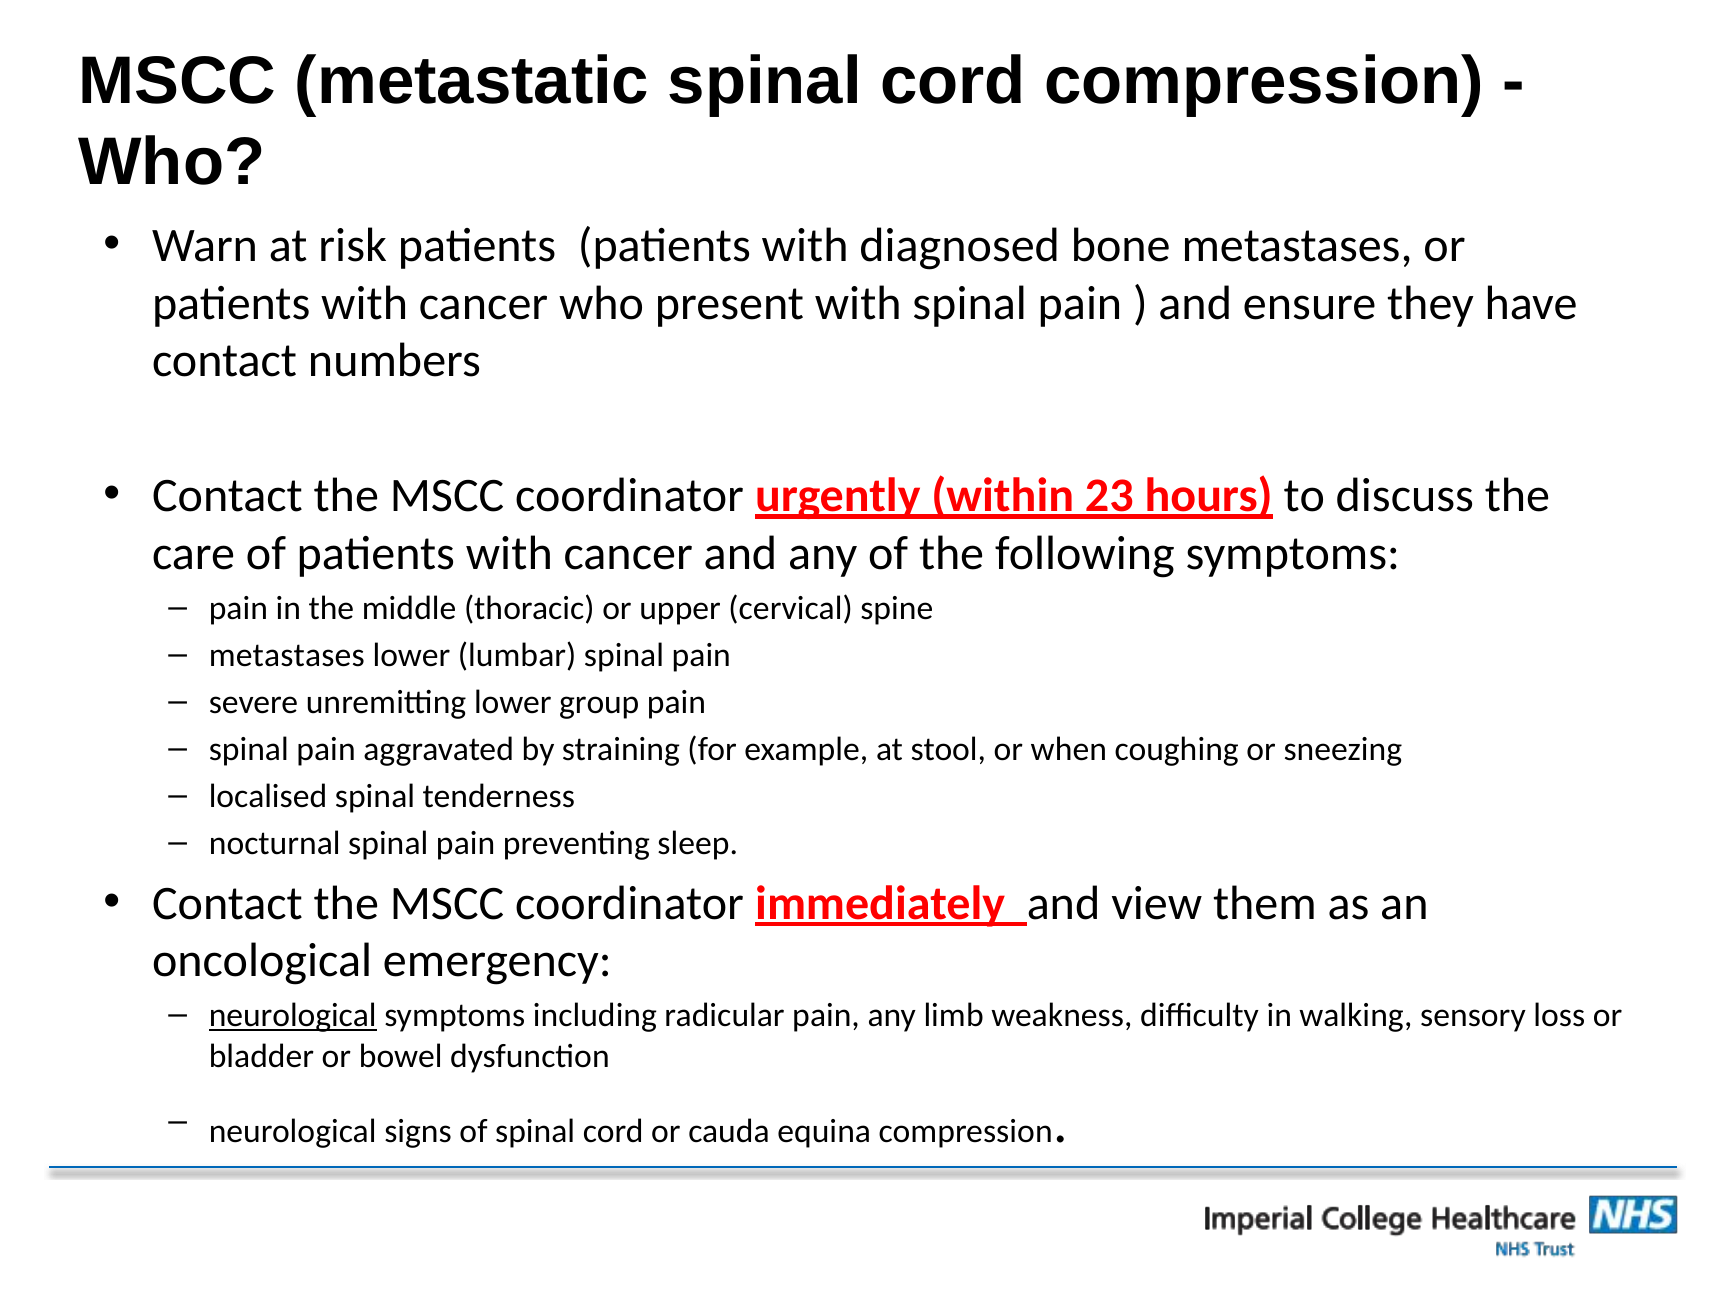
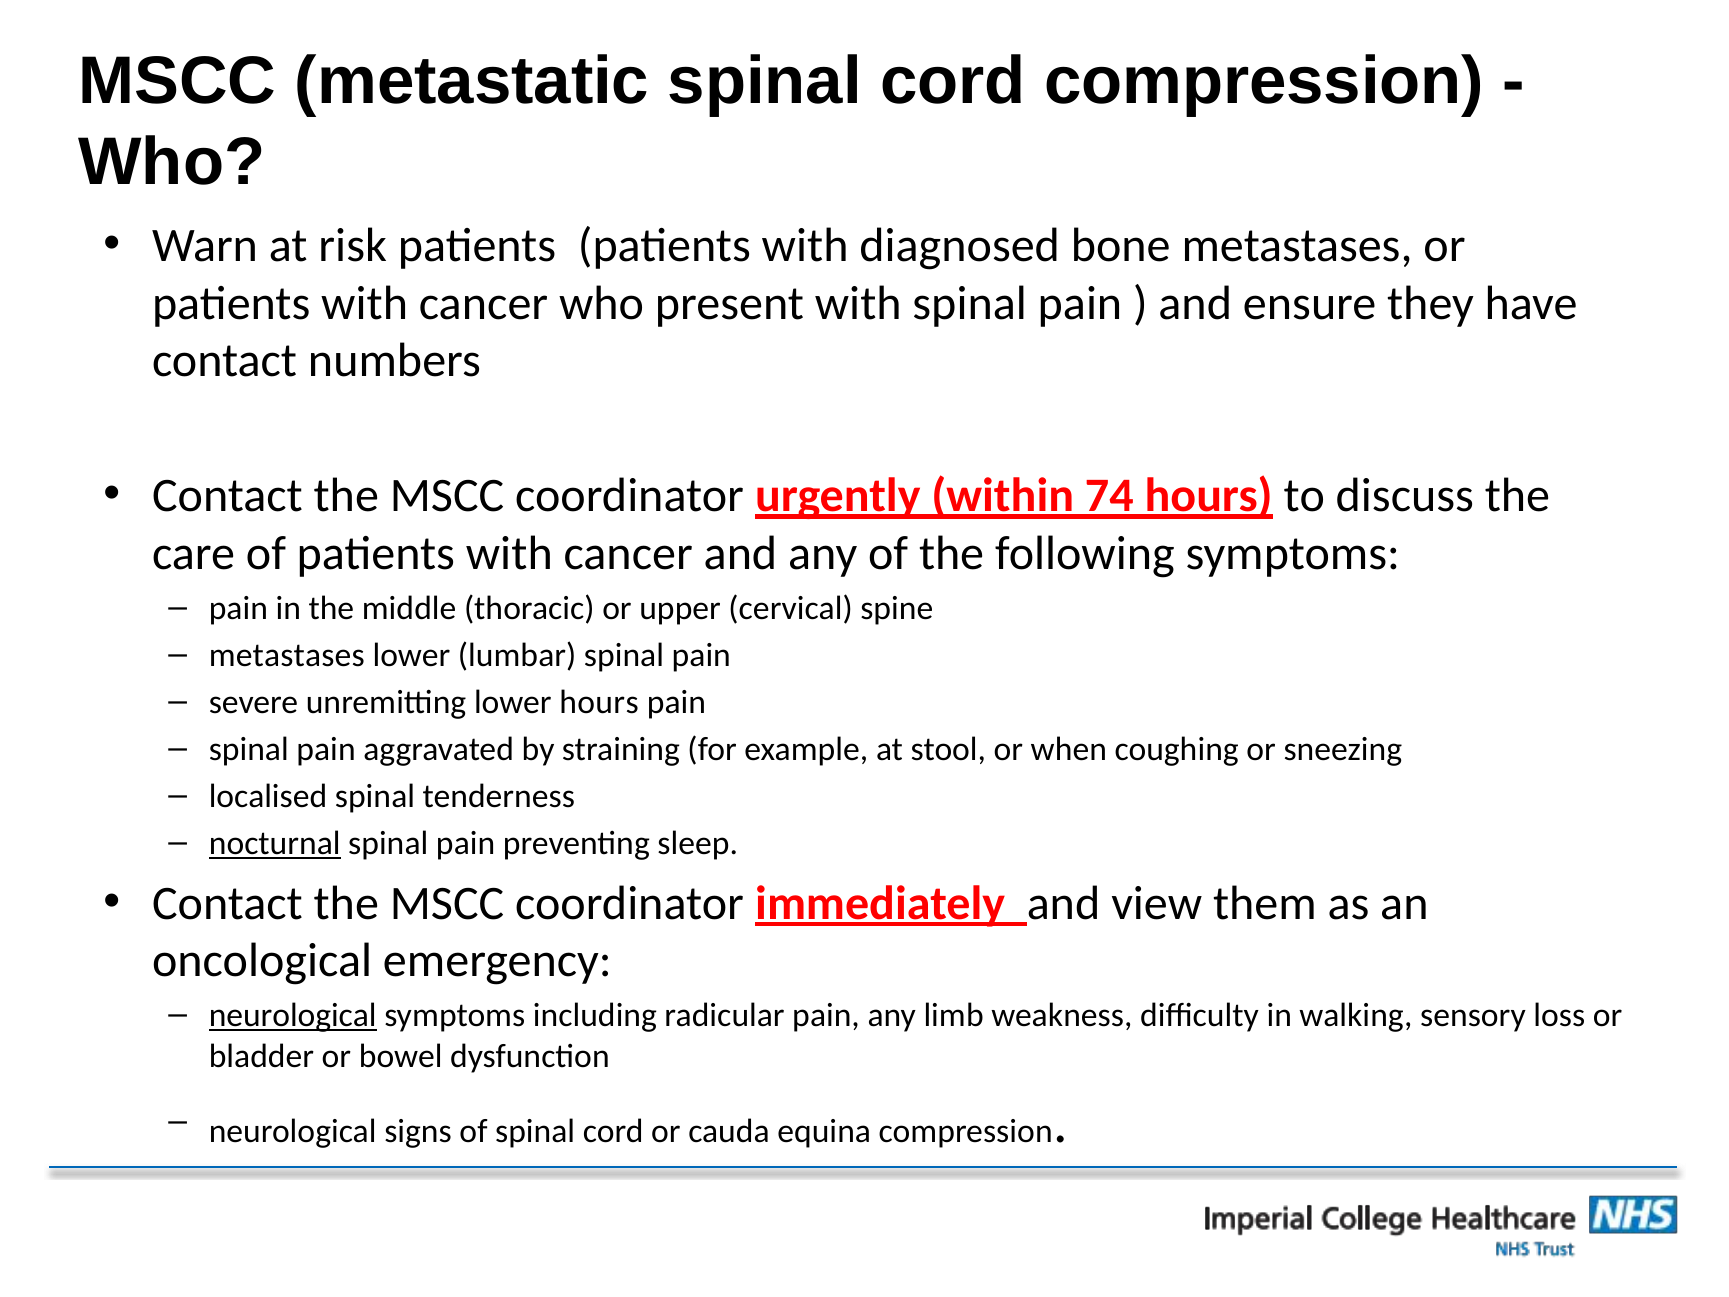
23: 23 -> 74
lower group: group -> hours
nocturnal underline: none -> present
